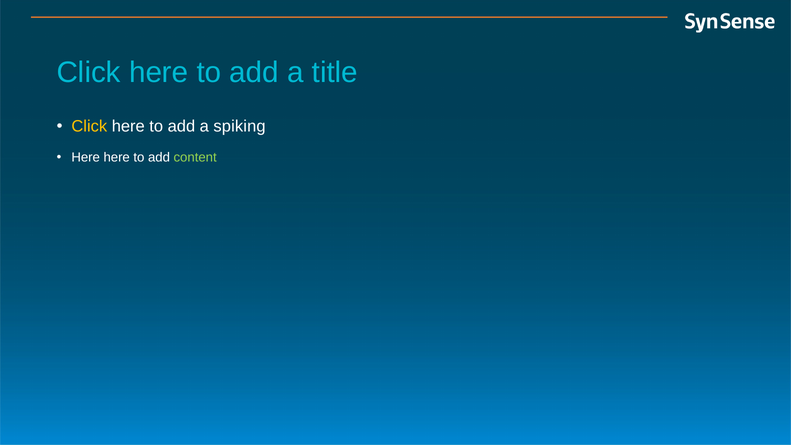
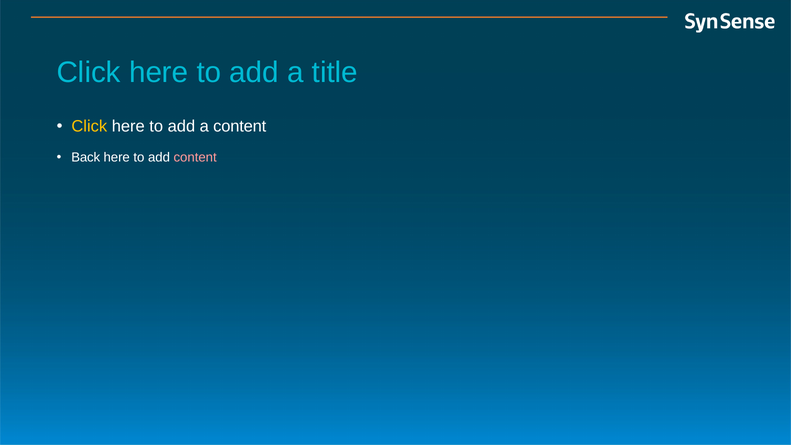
a spiking: spiking -> content
Here at (86, 157): Here -> Back
content at (195, 157) colour: light green -> pink
